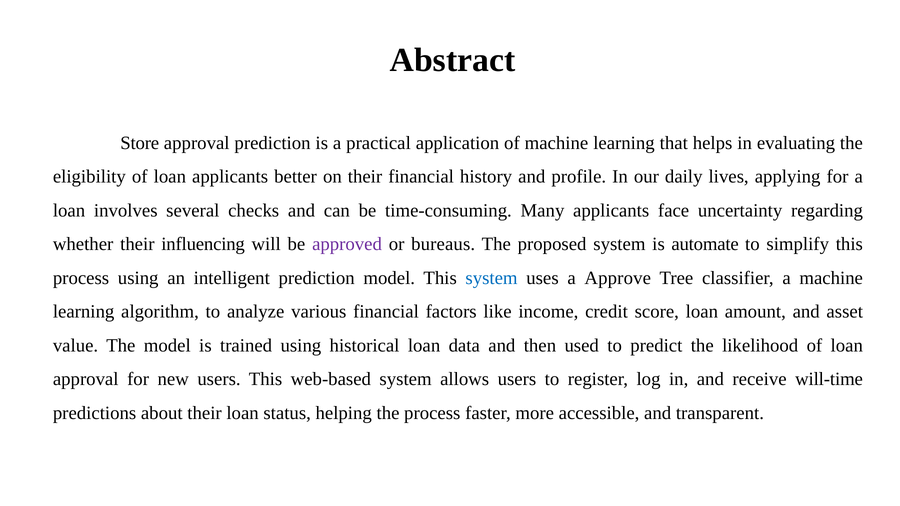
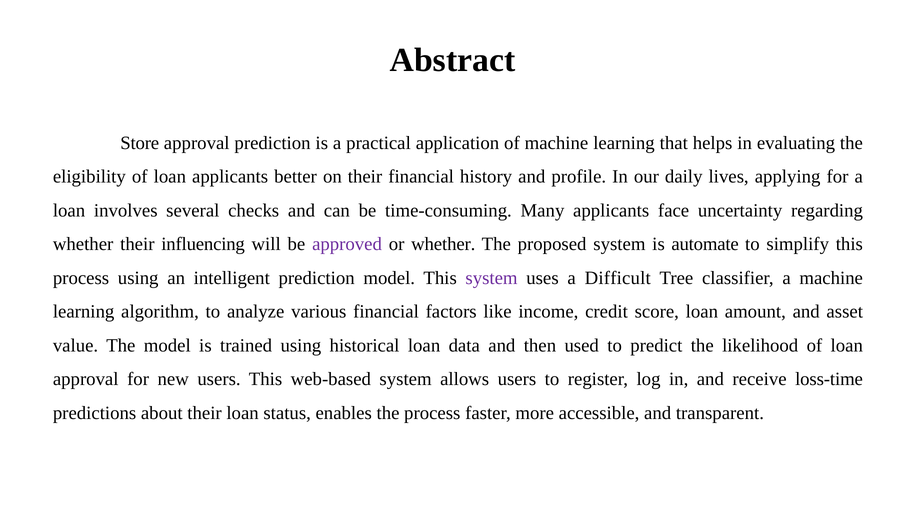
or bureaus: bureaus -> whether
system at (492, 278) colour: blue -> purple
Approve: Approve -> Difficult
will-time: will-time -> loss-time
helping: helping -> enables
